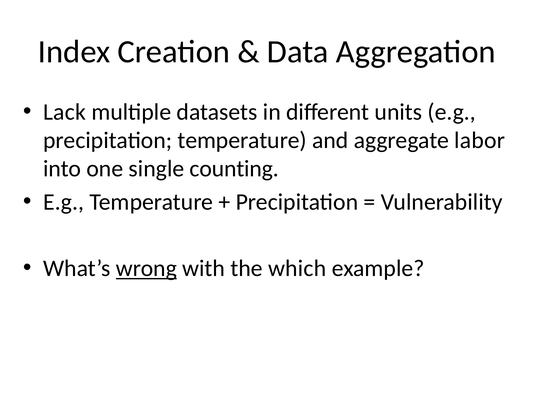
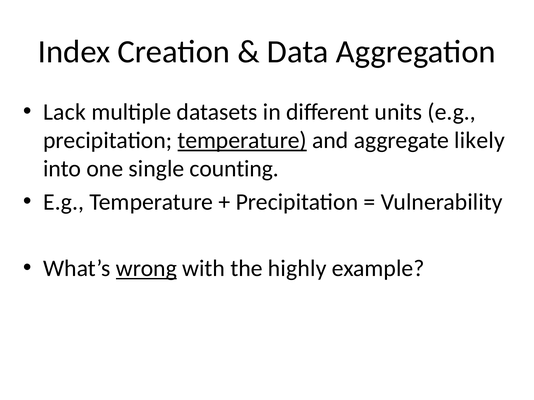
temperature at (242, 141) underline: none -> present
labor: labor -> likely
which: which -> highly
